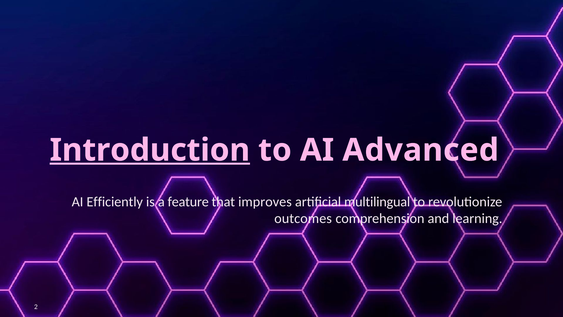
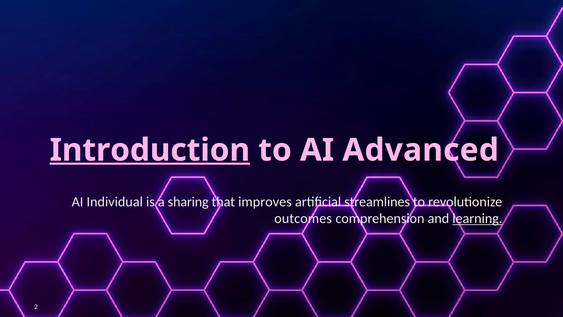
Efficiently: Efficiently -> Individual
feature: feature -> sharing
multilingual: multilingual -> streamlines
learning underline: none -> present
